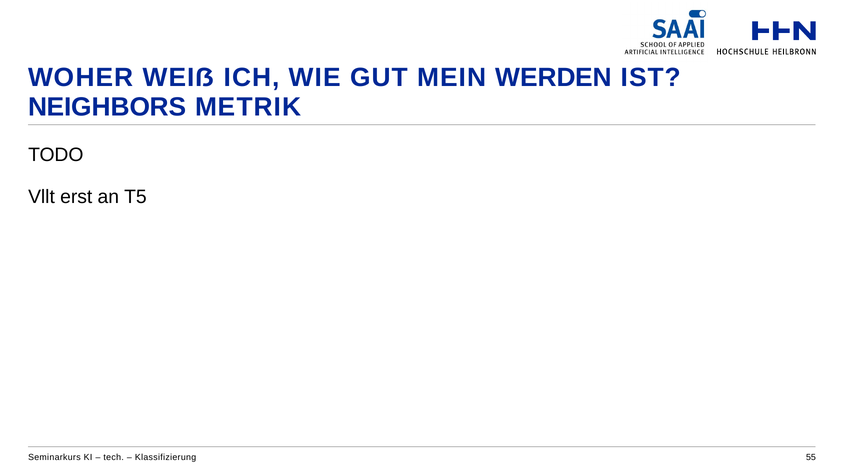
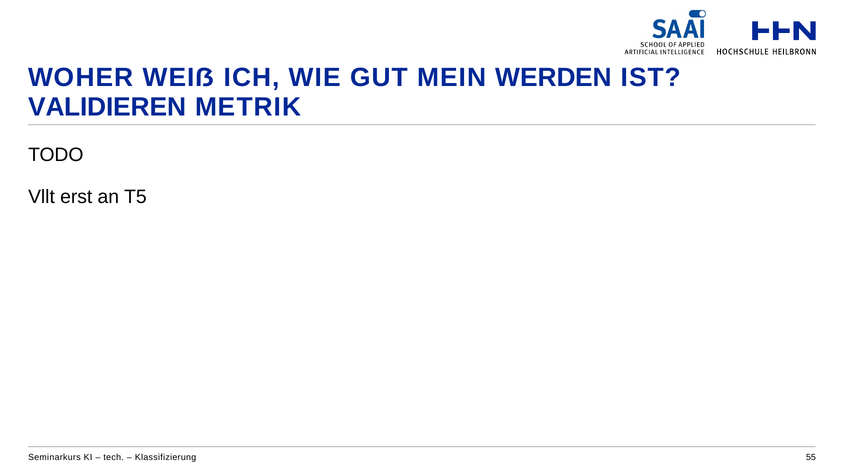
NEIGHBORS: NEIGHBORS -> VALIDIEREN
